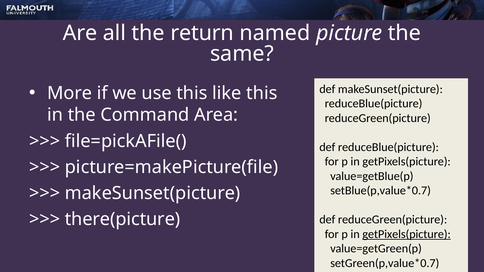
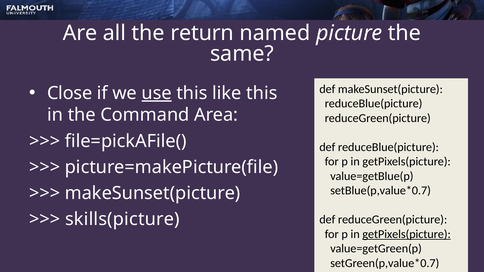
More: More -> Close
use underline: none -> present
there(picture: there(picture -> skills(picture
